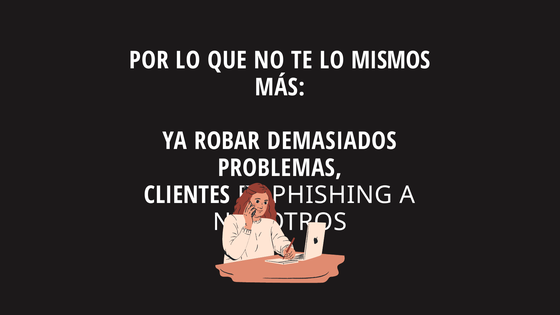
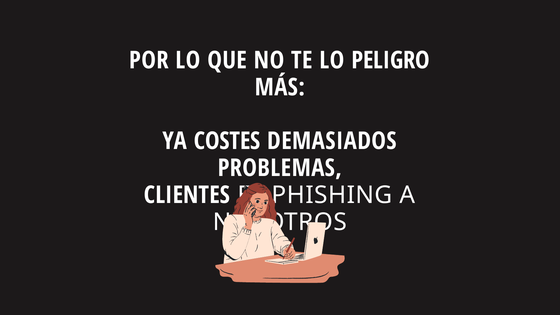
MISMOS: MISMOS -> PELIGRO
ROBAR: ROBAR -> COSTES
